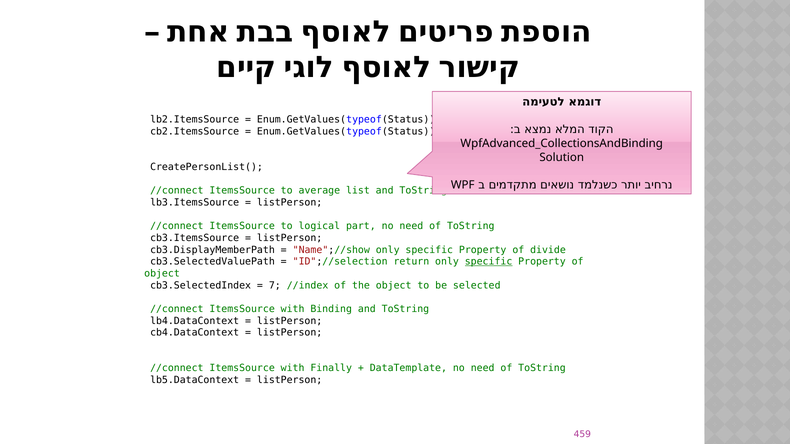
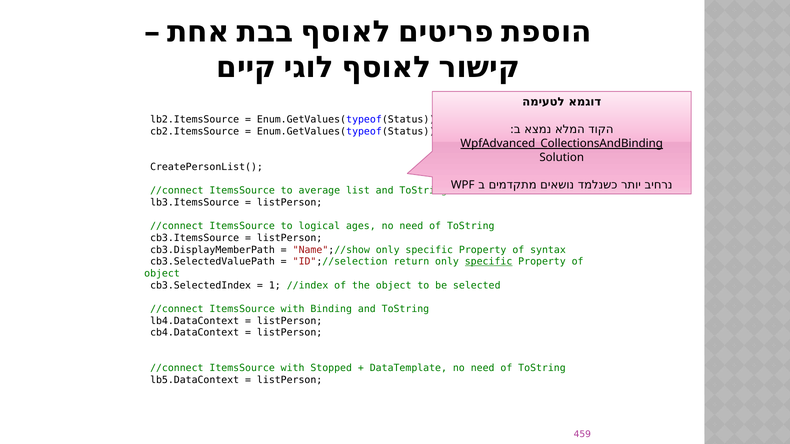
WpfAdvanced_CollectionsAndBinding underline: none -> present
part: part -> ages
divide: divide -> syntax
7: 7 -> 1
Finally: Finally -> Stopped
